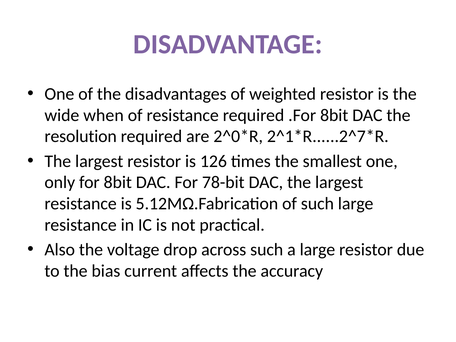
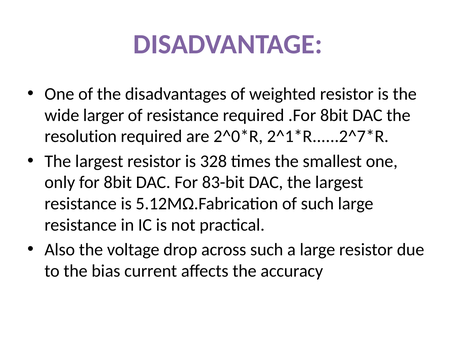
when: when -> larger
126: 126 -> 328
78-bit: 78-bit -> 83-bit
